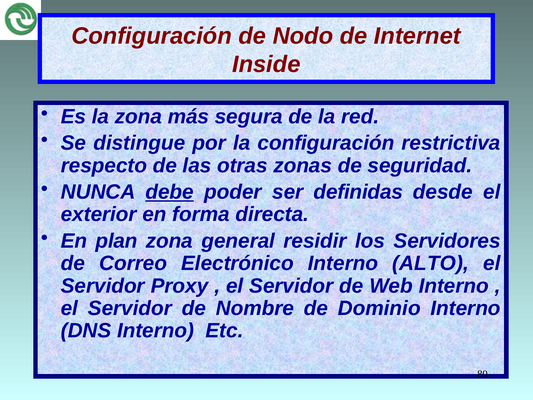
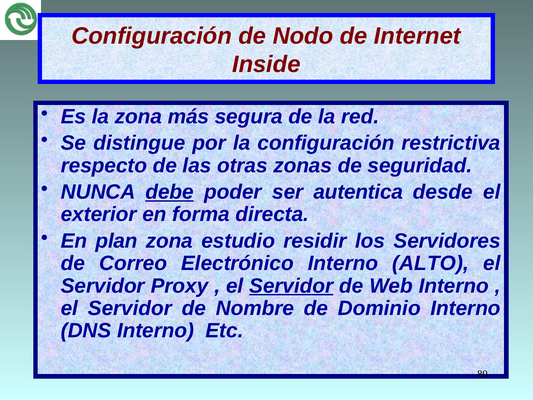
definidas: definidas -> autentica
general: general -> estudio
Servidor at (291, 286) underline: none -> present
